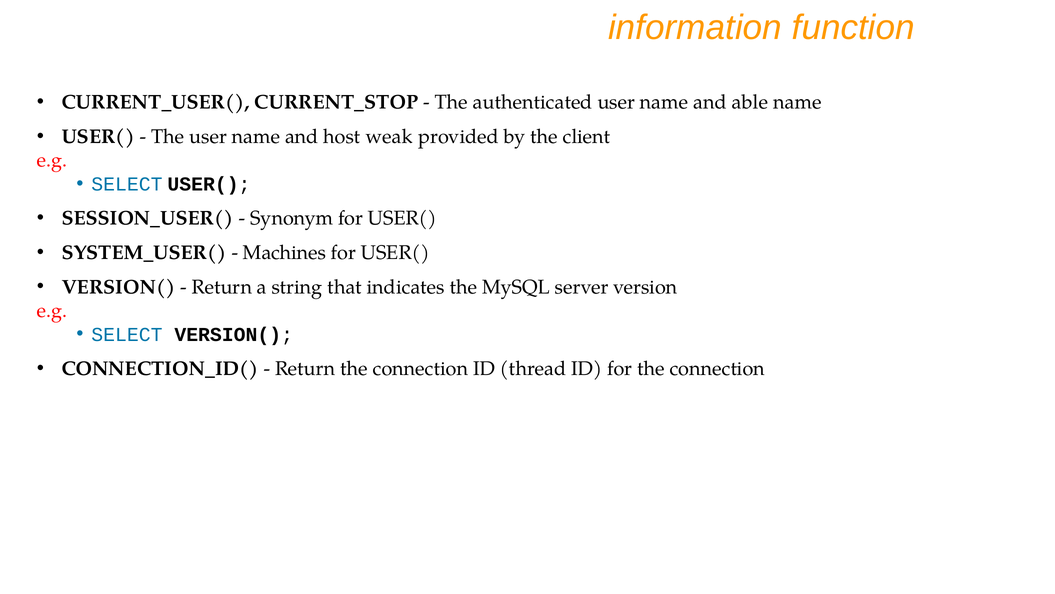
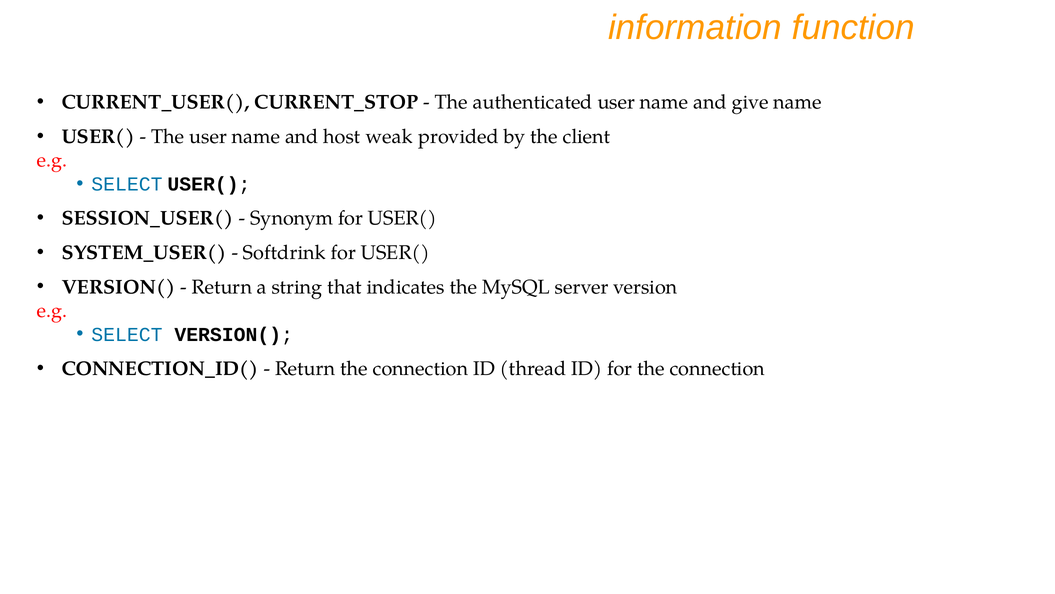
able: able -> give
Machines: Machines -> Softdrink
